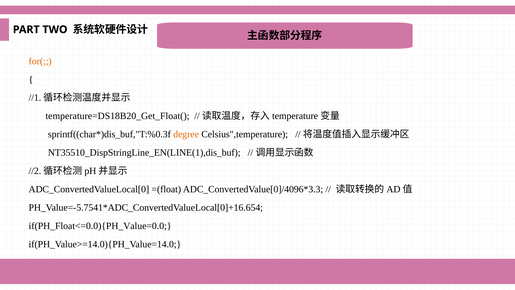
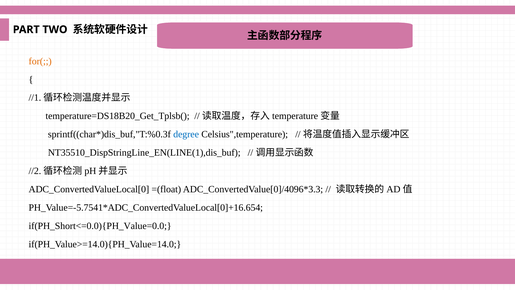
temperature=DS18B20_Get_Float(: temperature=DS18B20_Get_Float( -> temperature=DS18B20_Get_Tplsb(
degree colour: orange -> blue
if(PH_Float<=0.0){PH_Value=0.0: if(PH_Float<=0.0){PH_Value=0.0 -> if(PH_Short<=0.0){PH_Value=0.0
